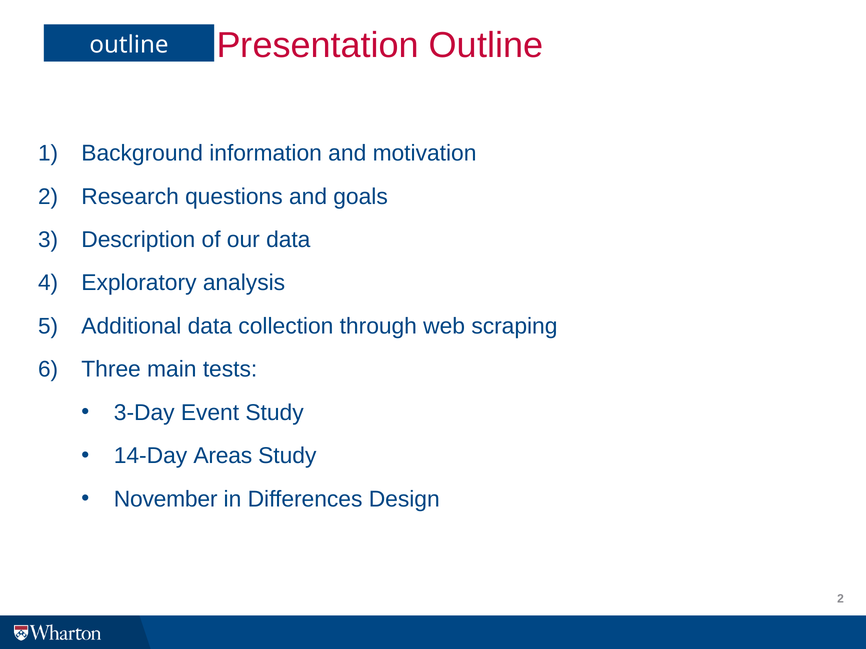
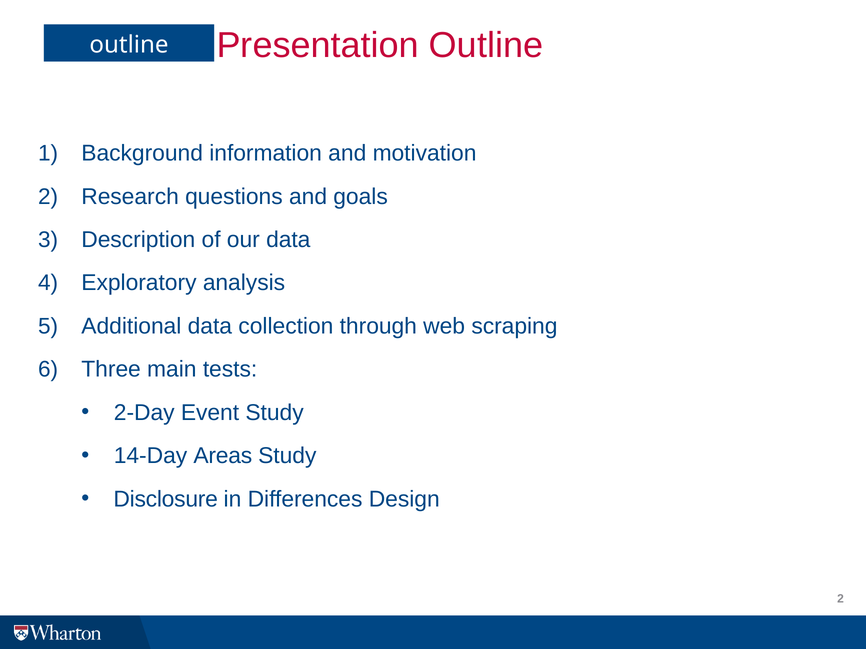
3-Day: 3-Day -> 2-Day
November: November -> Disclosure
